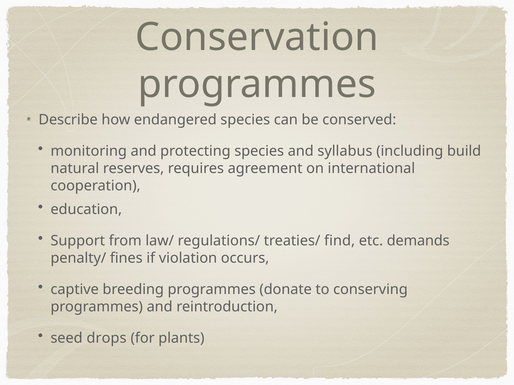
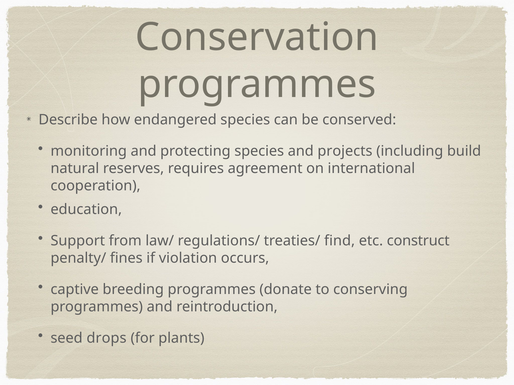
syllabus: syllabus -> projects
demands: demands -> construct
